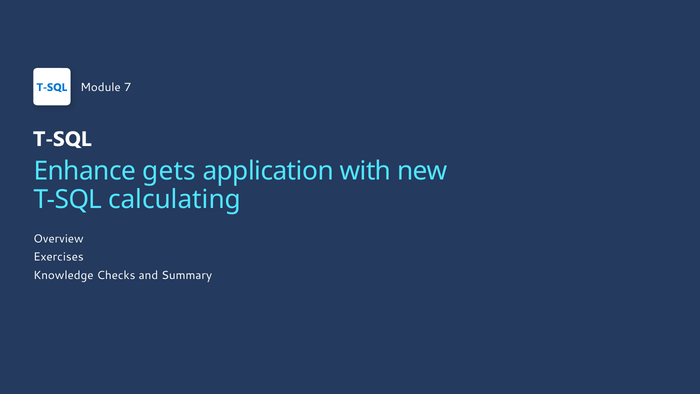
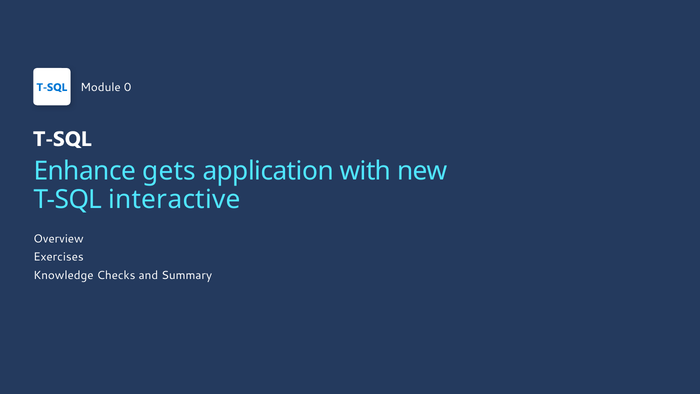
7: 7 -> 0
calculating: calculating -> interactive
